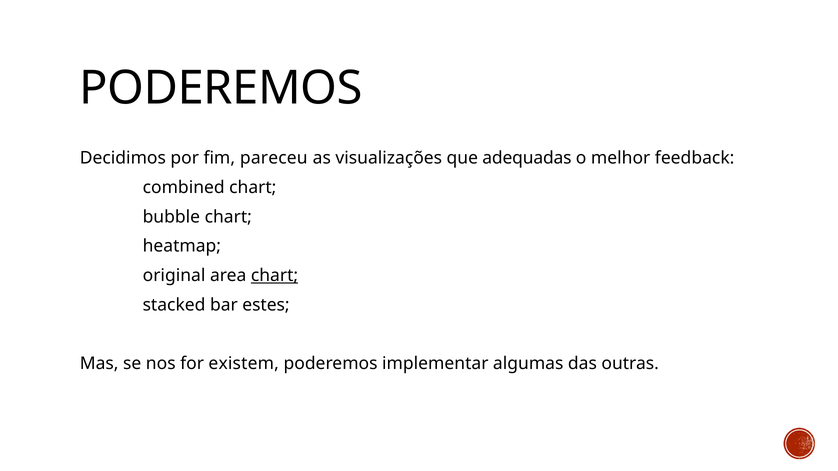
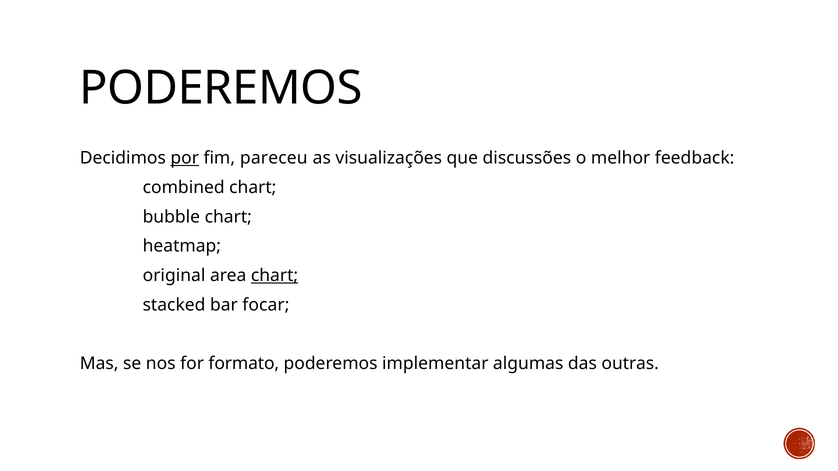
por underline: none -> present
adequadas: adequadas -> discussões
estes: estes -> focar
existem: existem -> formato
